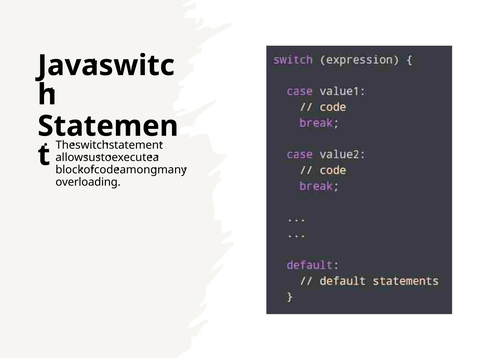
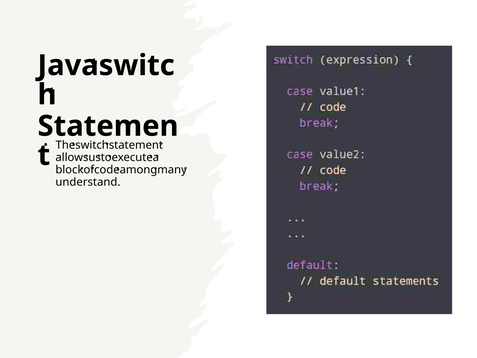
overloading: overloading -> understand
